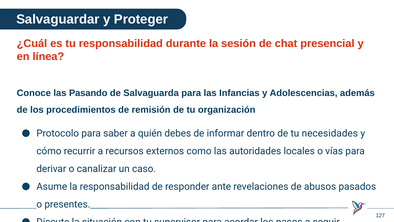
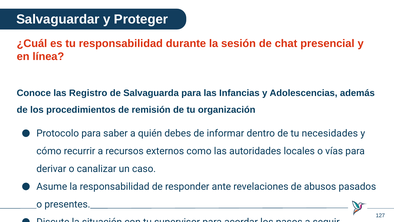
Pasando: Pasando -> Registro
